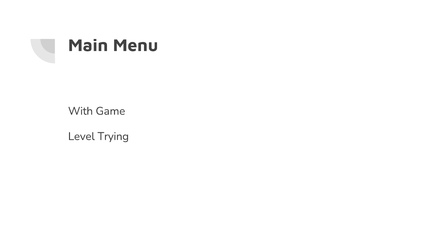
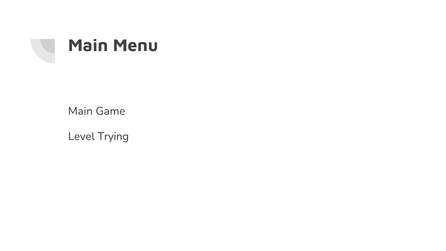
With at (80, 111): With -> Main
